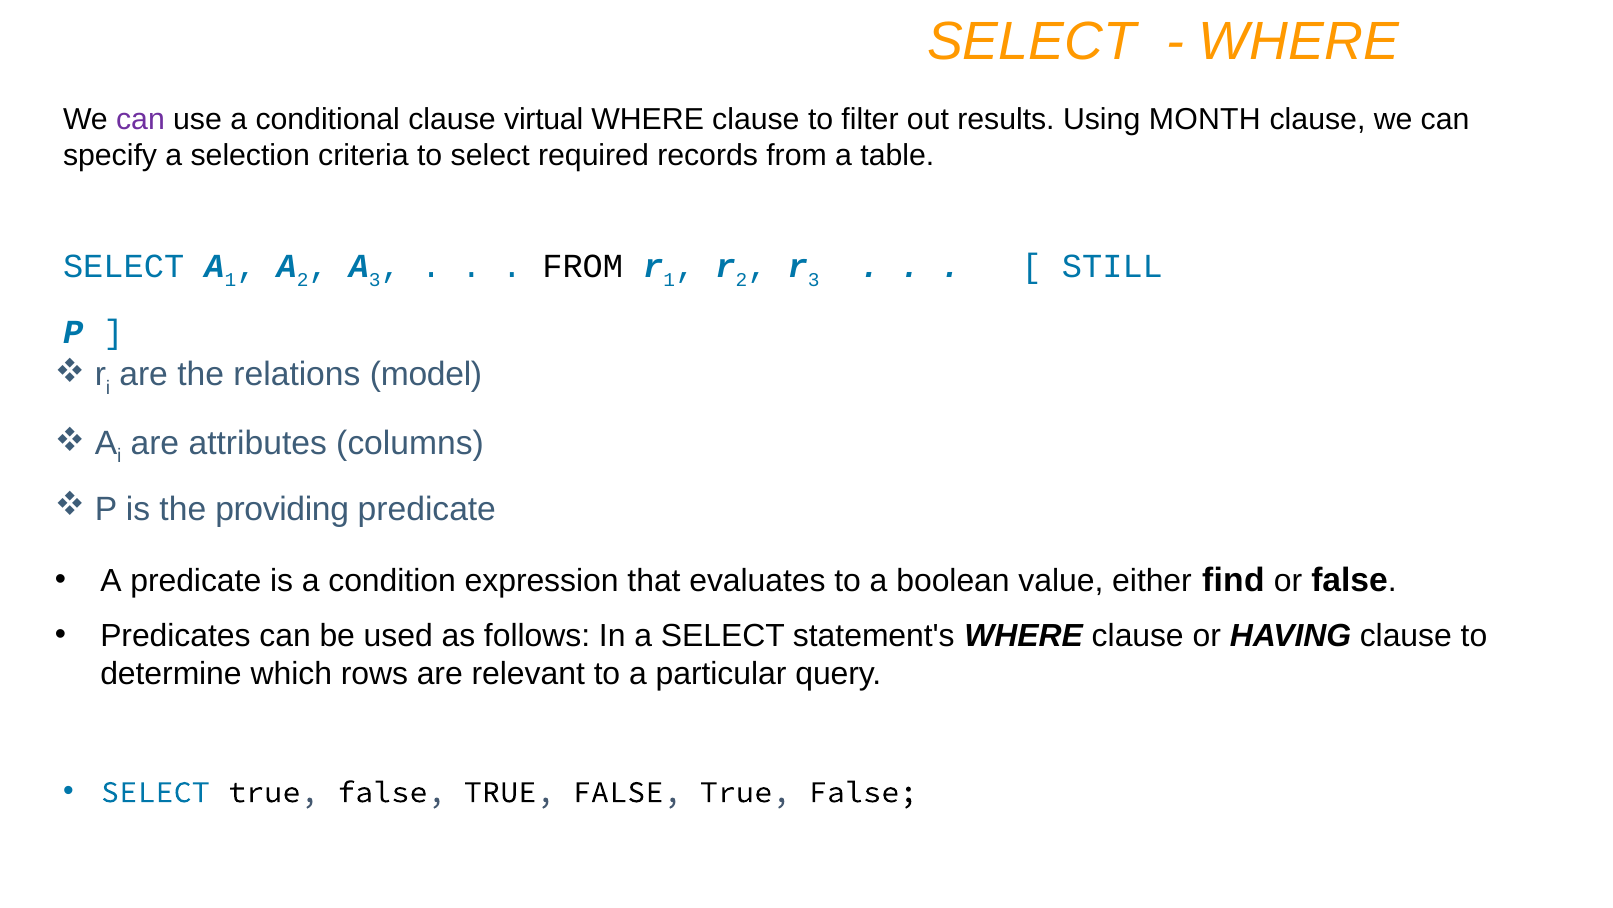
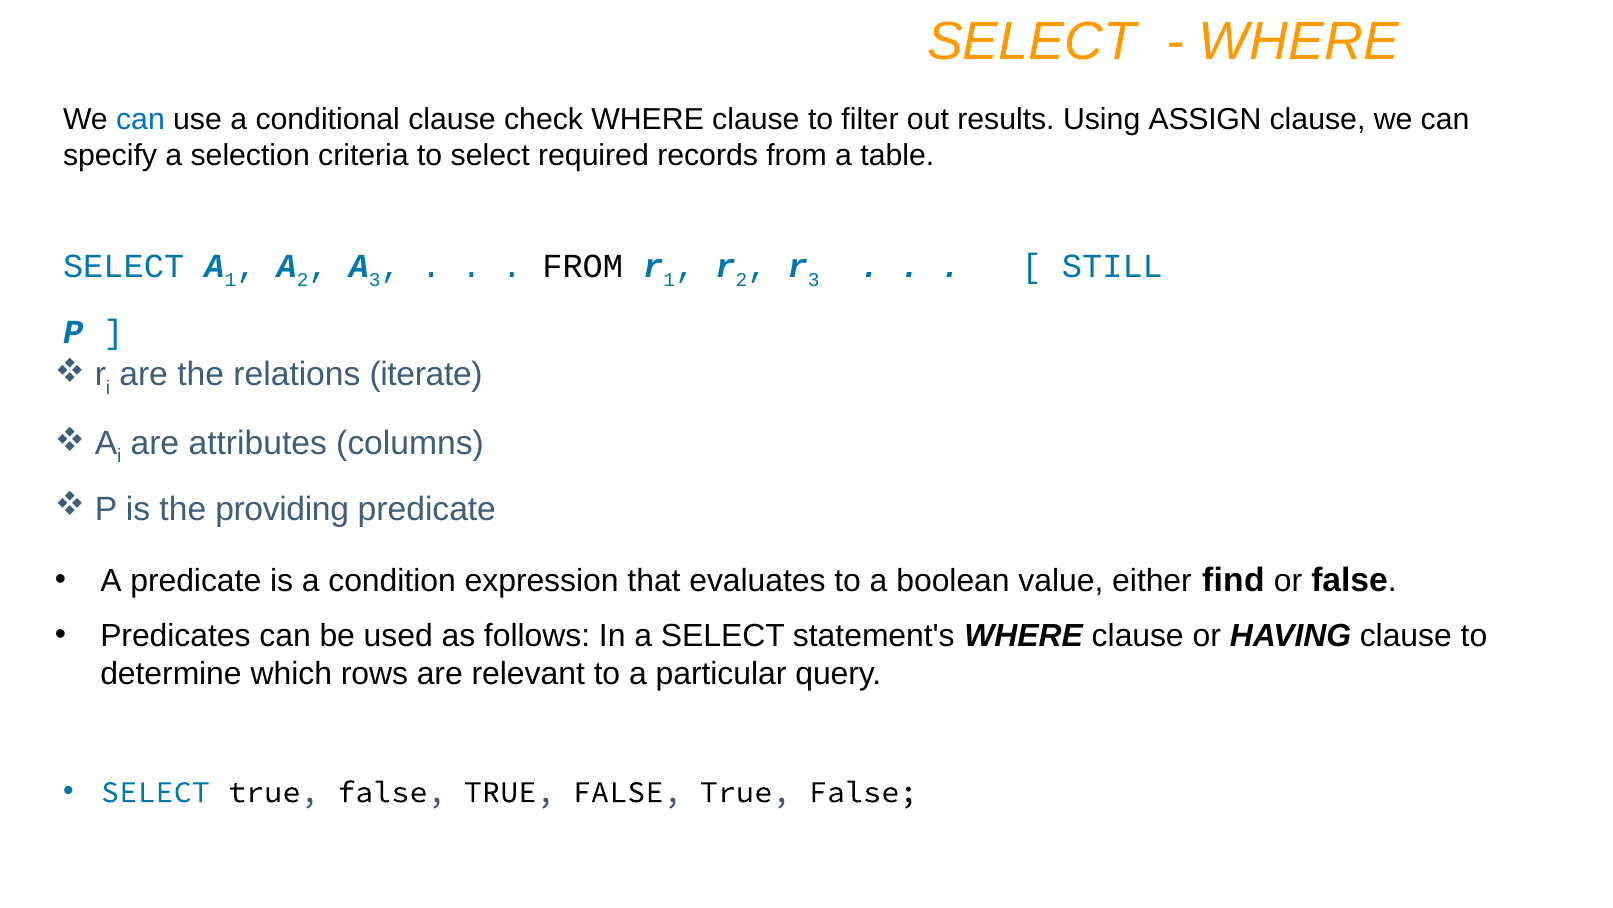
can at (140, 119) colour: purple -> blue
virtual: virtual -> check
MONTH: MONTH -> ASSIGN
model: model -> iterate
